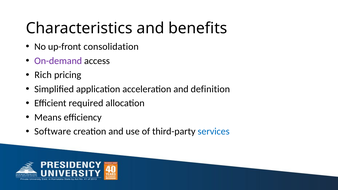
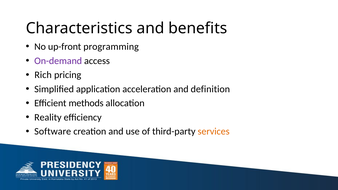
consolidation: consolidation -> programming
required: required -> methods
Means: Means -> Reality
services colour: blue -> orange
